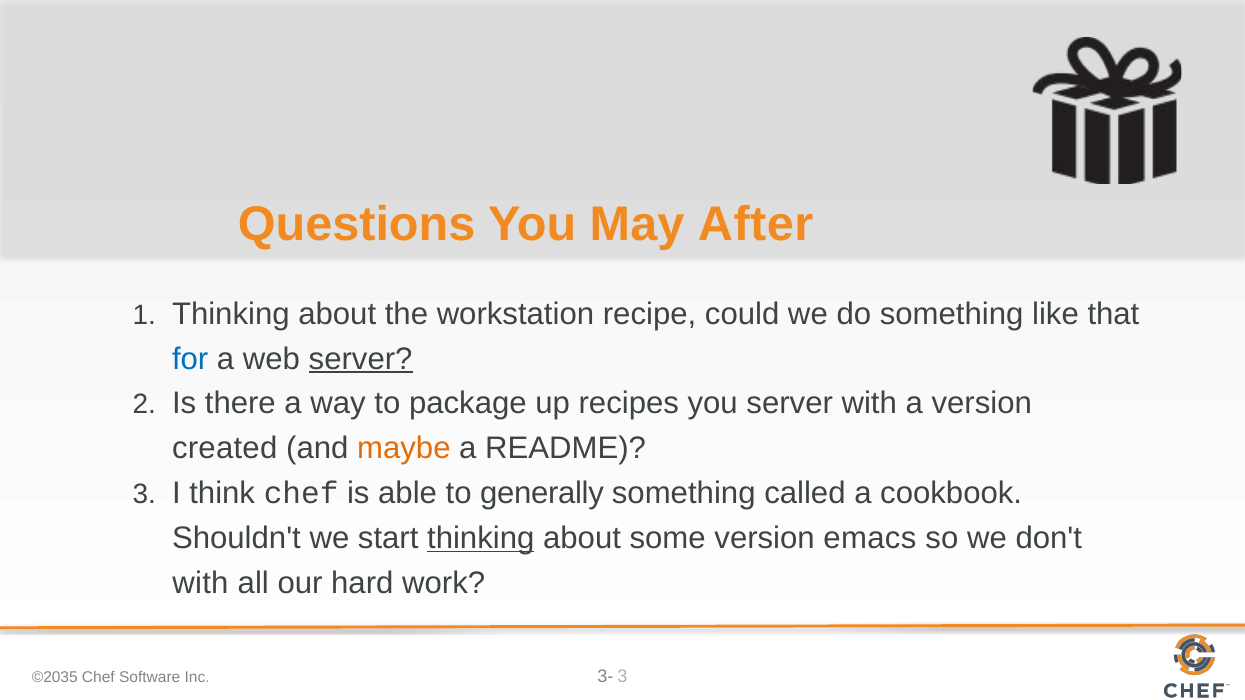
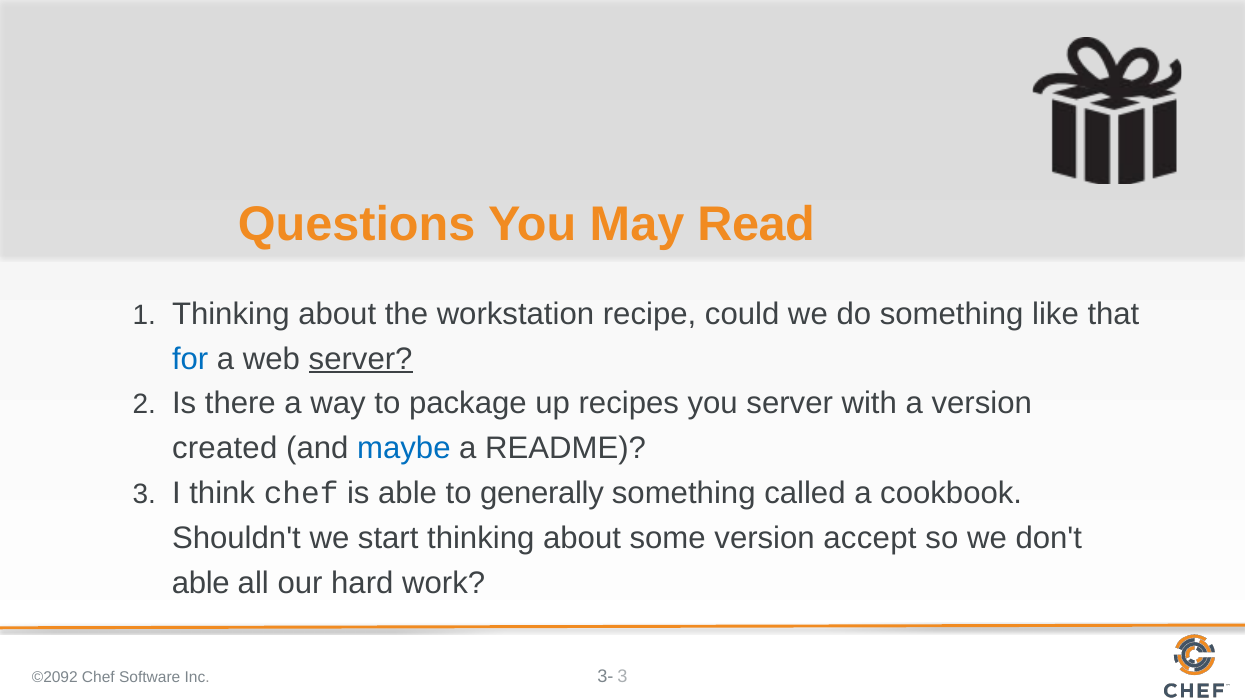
After: After -> Read
maybe colour: orange -> blue
thinking at (481, 538) underline: present -> none
emacs: emacs -> accept
with at (200, 583): with -> able
©2035: ©2035 -> ©2092
